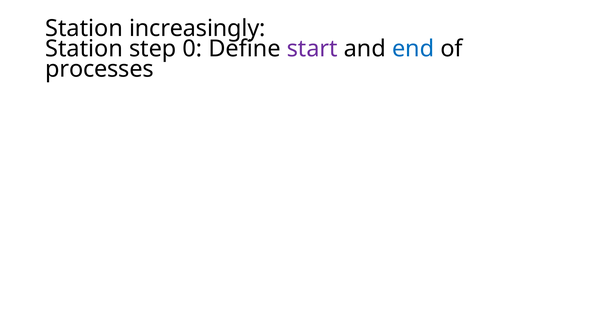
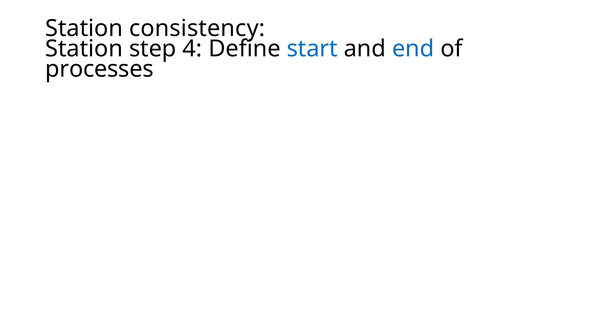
increasingly: increasingly -> consistency
0: 0 -> 4
start colour: purple -> blue
